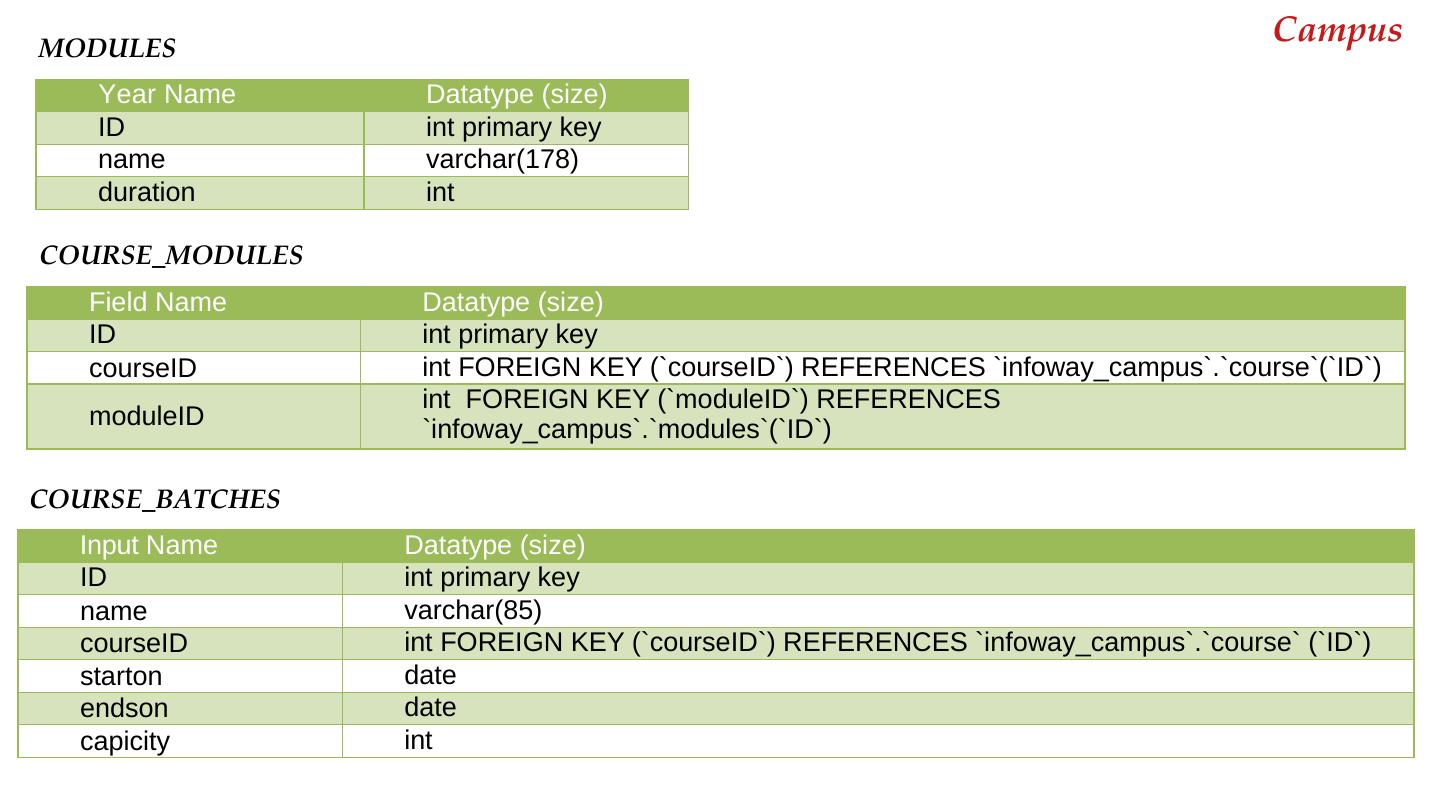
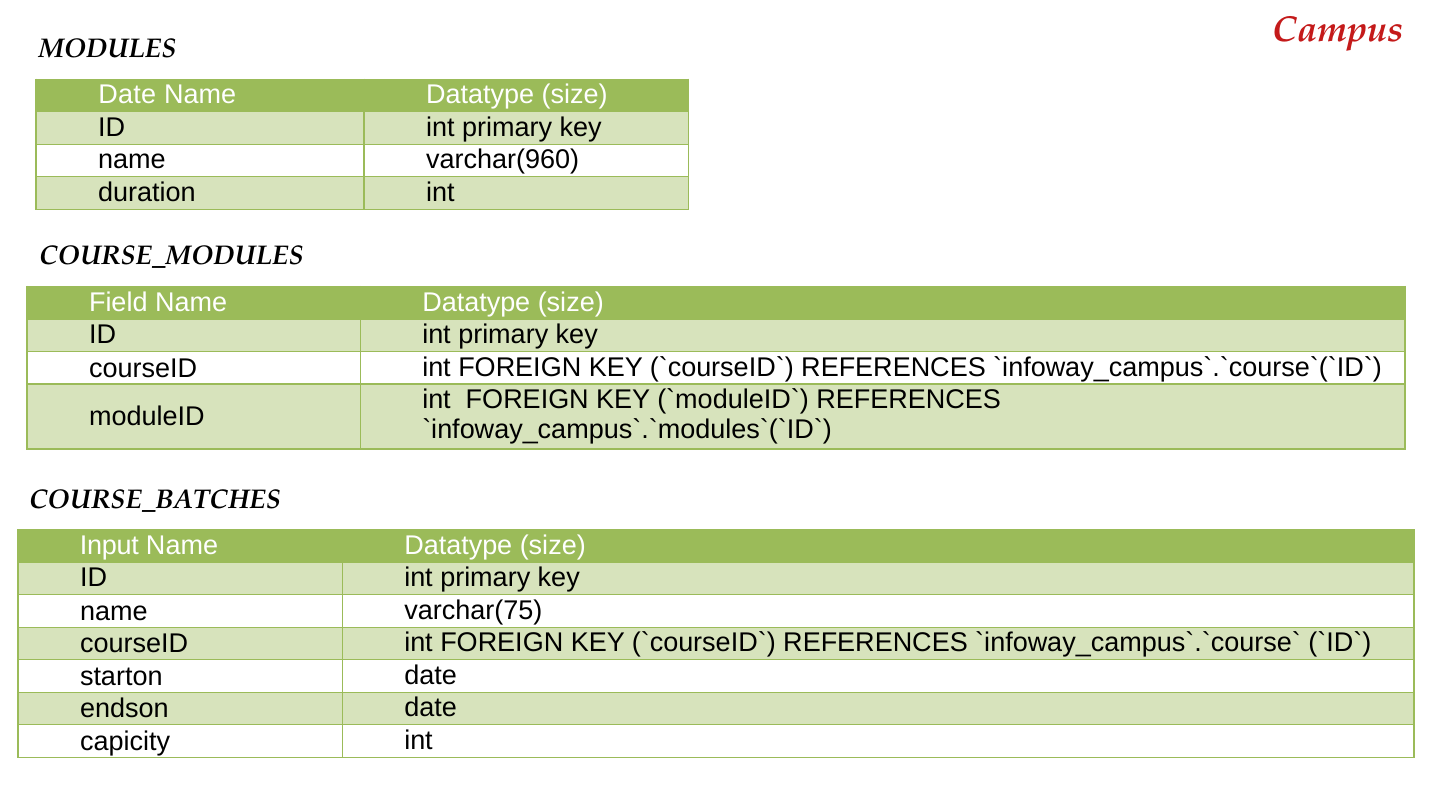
Year at (127, 95): Year -> Date
varchar(178: varchar(178 -> varchar(960
varchar(85: varchar(85 -> varchar(75
